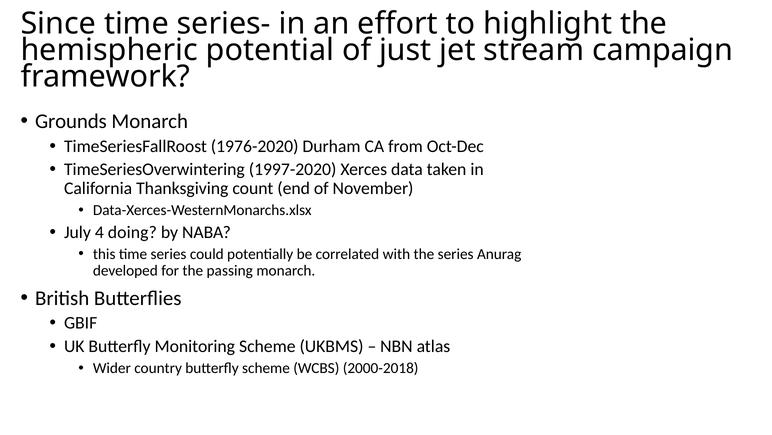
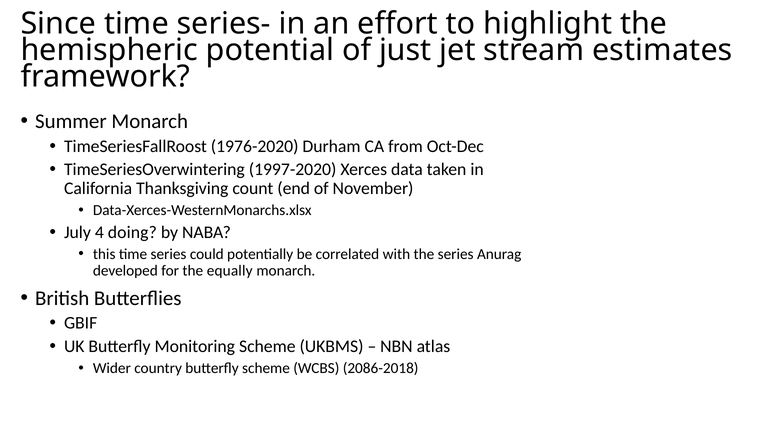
campaign: campaign -> estimates
Grounds: Grounds -> Summer
passing: passing -> equally
2000-2018: 2000-2018 -> 2086-2018
